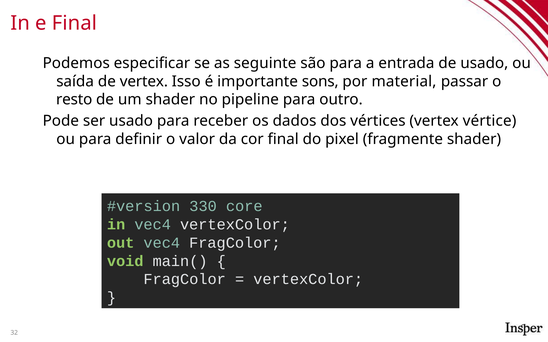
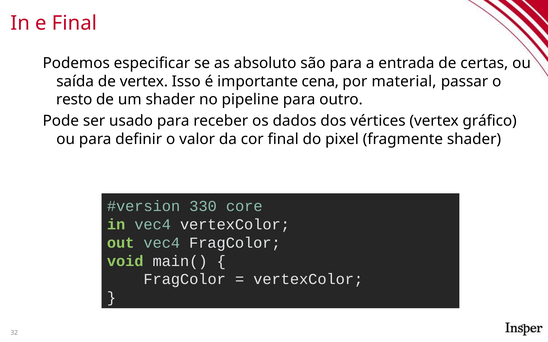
seguinte: seguinte -> absoluto
de usado: usado -> certas
sons: sons -> cena
vértice: vértice -> gráfico
